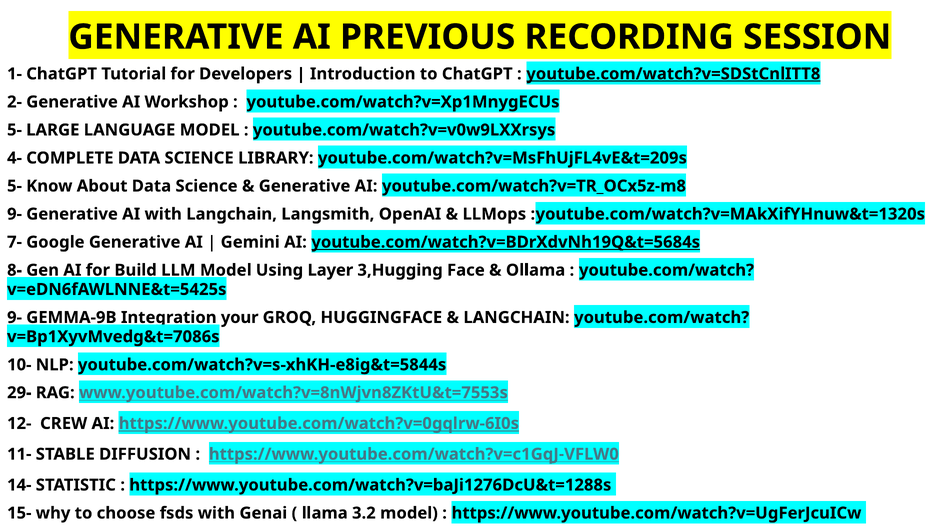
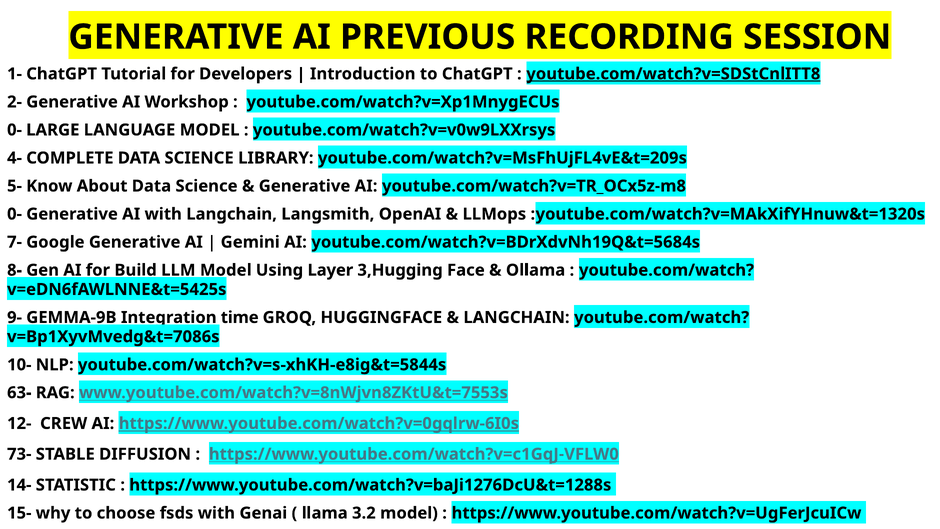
5- at (14, 130): 5- -> 0-
9- at (14, 214): 9- -> 0-
youtube.com/watch?v=BDrXdvNh19Q&t=5684s underline: present -> none
your: your -> time
29-: 29- -> 63-
11-: 11- -> 73-
